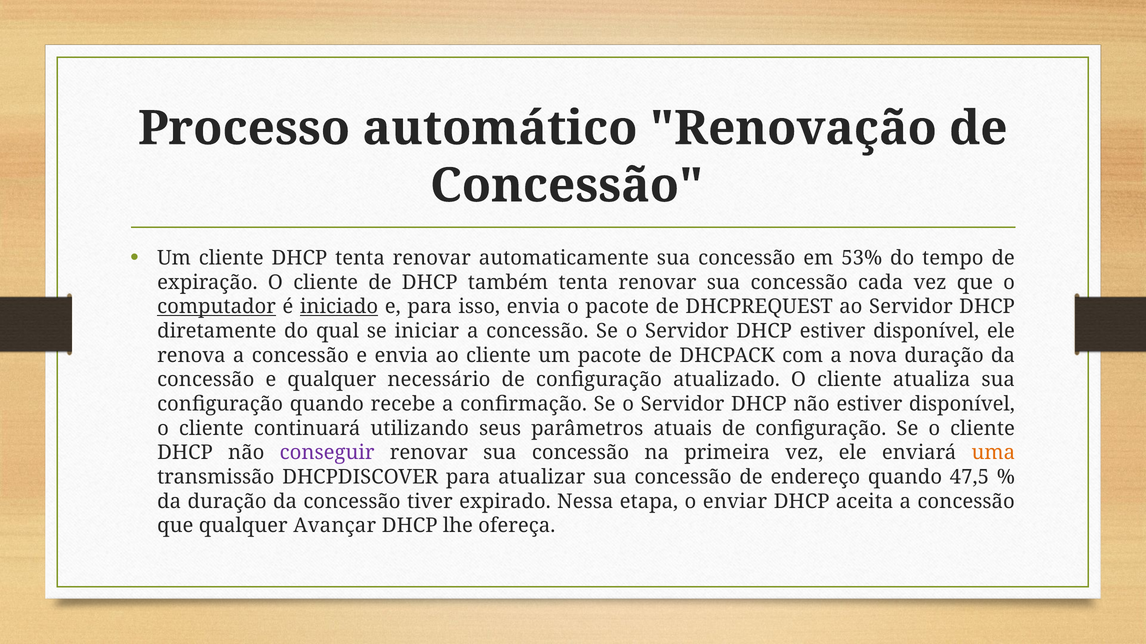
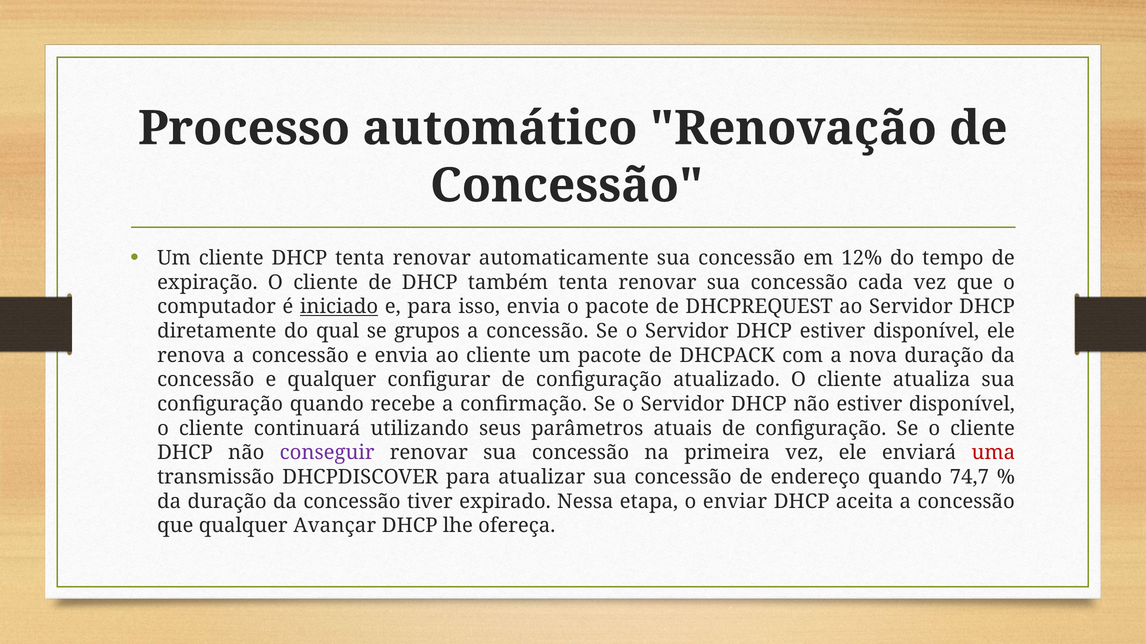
53%: 53% -> 12%
computador underline: present -> none
iniciar: iniciar -> grupos
necessário: necessário -> configurar
uma colour: orange -> red
47,5: 47,5 -> 74,7
